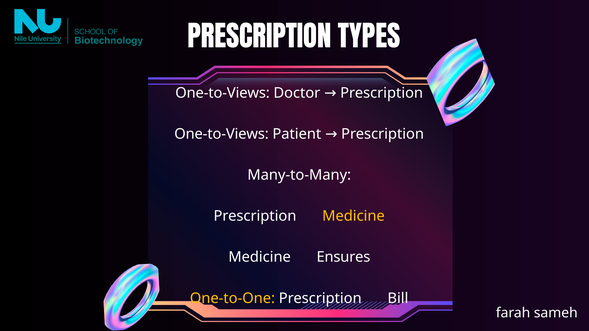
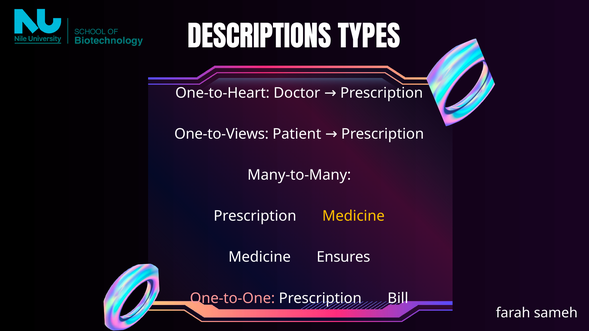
PRESCRIPTION at (259, 38): PRESCRIPTION -> DESCRIPTIONS
One-to-Views at (222, 93): One-to-Views -> One-to-Heart
One-to-One colour: yellow -> pink
